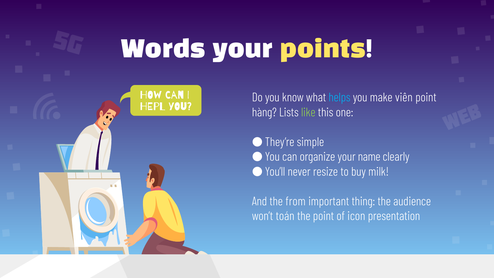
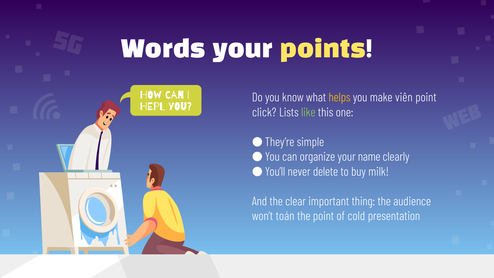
helps colour: light blue -> yellow
hàng: hàng -> click
resize: resize -> delete
from: from -> clear
icon: icon -> cold
